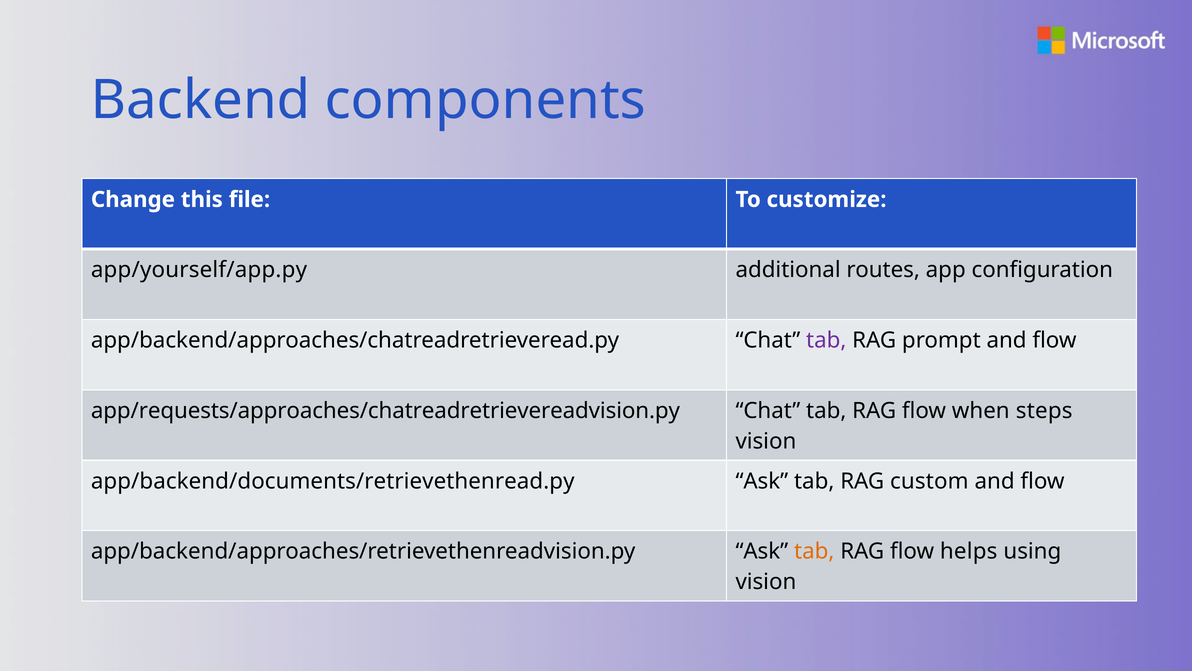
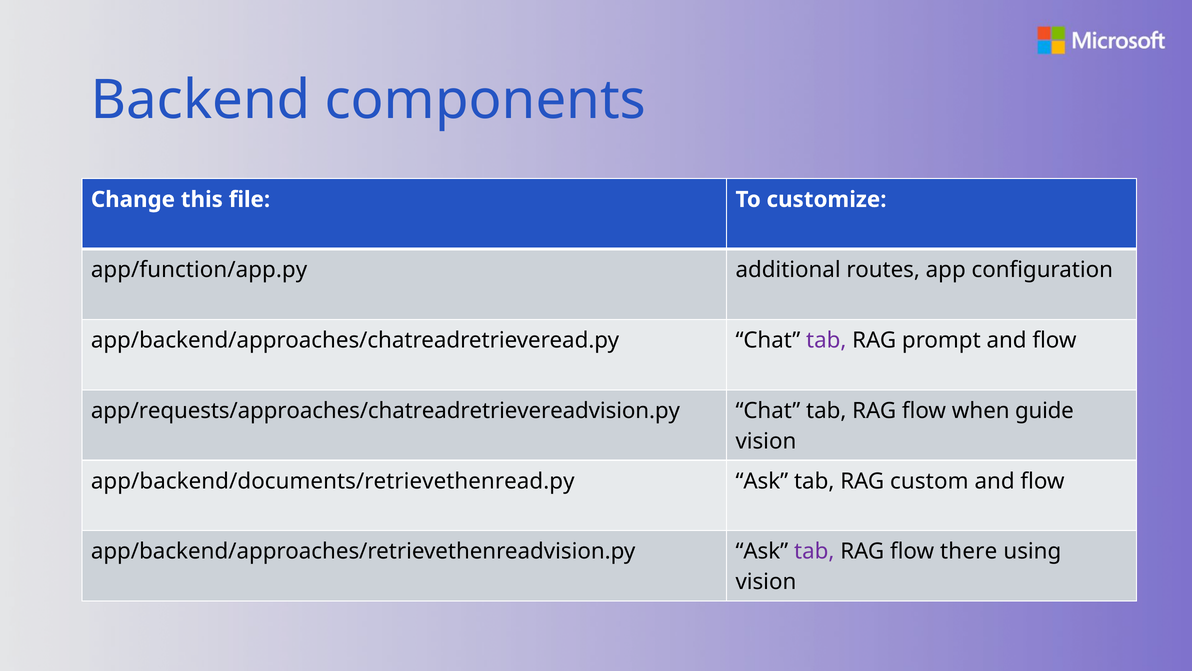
app/yourself/app.py: app/yourself/app.py -> app/function/app.py
steps: steps -> guide
tab at (814, 551) colour: orange -> purple
helps: helps -> there
